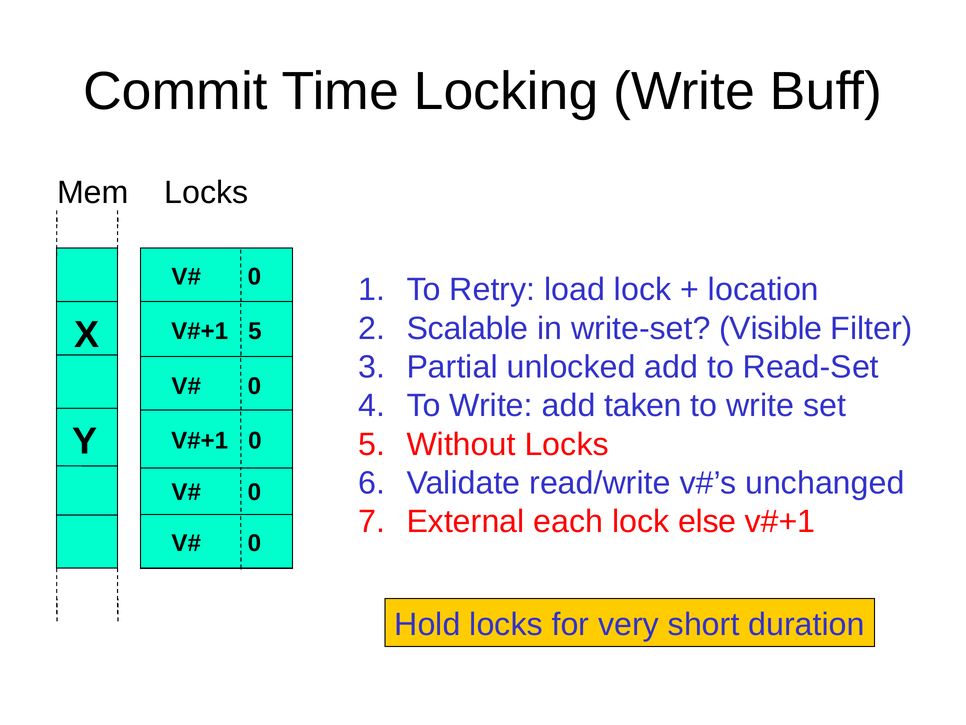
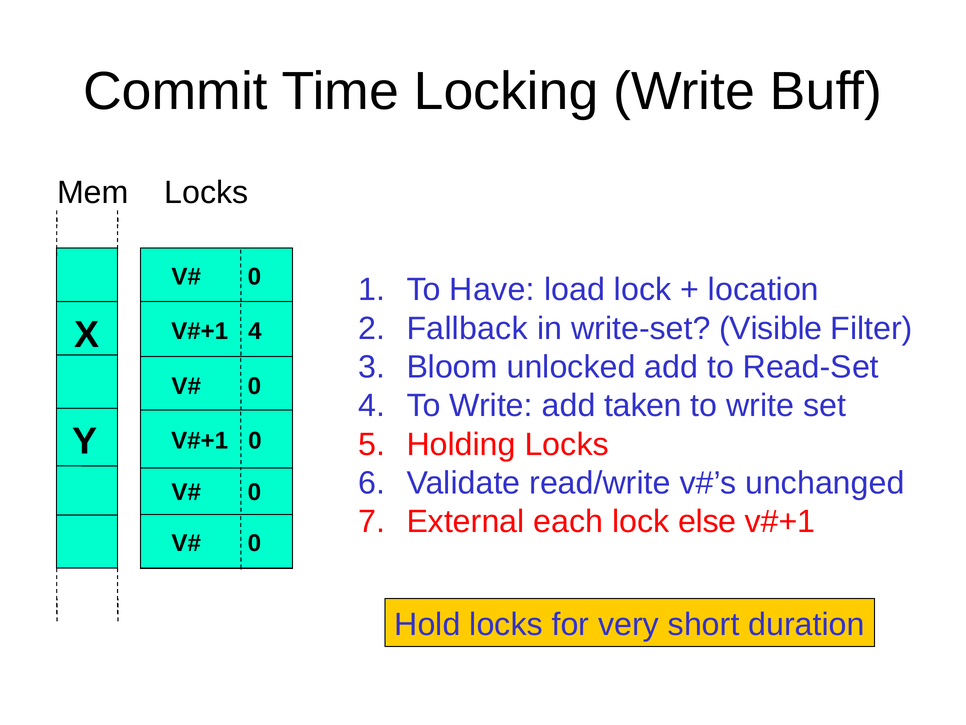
Retry: Retry -> Have
Scalable: Scalable -> Fallback
5 at (255, 331): 5 -> 4
Partial: Partial -> Bloom
Without: Without -> Holding
